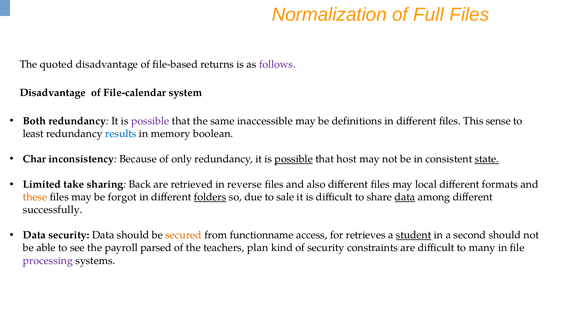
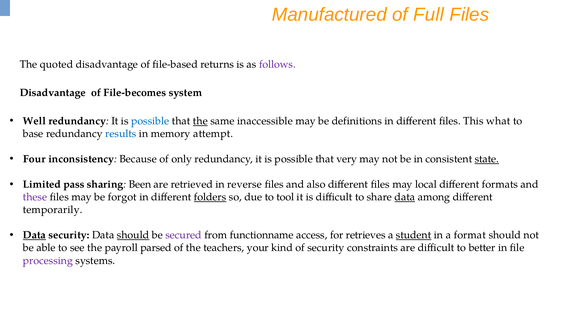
Normalization: Normalization -> Manufactured
File-calendar: File-calendar -> File-becomes
Both: Both -> Well
possible at (150, 121) colour: purple -> blue
the at (200, 121) underline: none -> present
sense: sense -> what
least: least -> base
boolean: boolean -> attempt
Char: Char -> Four
possible at (294, 159) underline: present -> none
host: host -> very
take: take -> pass
Back: Back -> Been
these colour: orange -> purple
sale: sale -> tool
successfully: successfully -> temporarily
Data at (34, 235) underline: none -> present
should at (133, 235) underline: none -> present
secured colour: orange -> purple
second: second -> format
plan: plan -> your
many: many -> better
